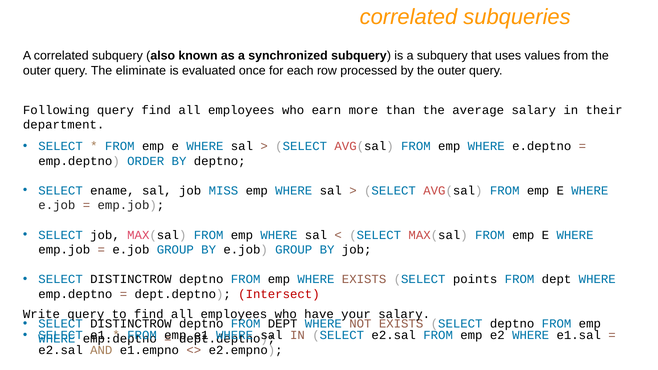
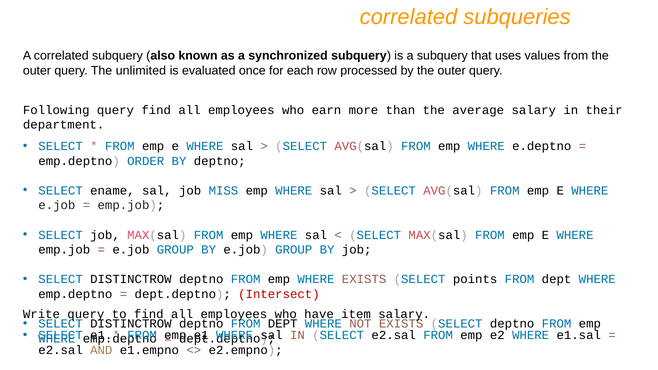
eliminate: eliminate -> unlimited
your: your -> item
